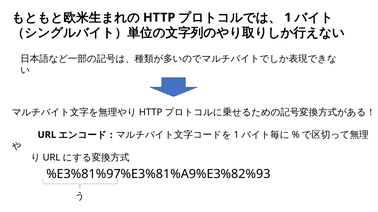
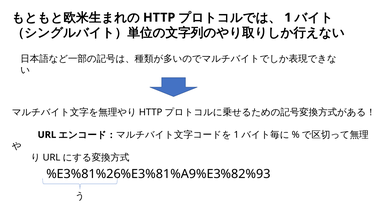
%E3%81%97%E3%81%A9%E3%82%93: %E3%81%97%E3%81%A9%E3%82%93 -> %E3%81%26%E3%81%A9%E3%82%93
